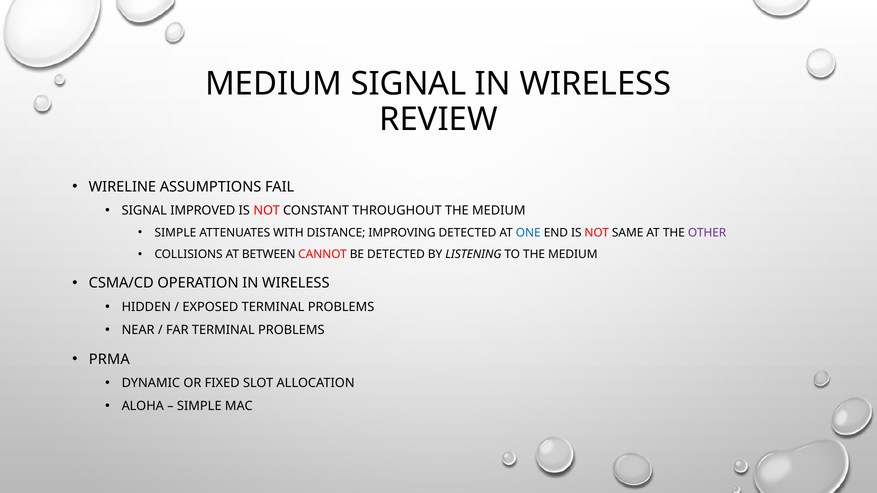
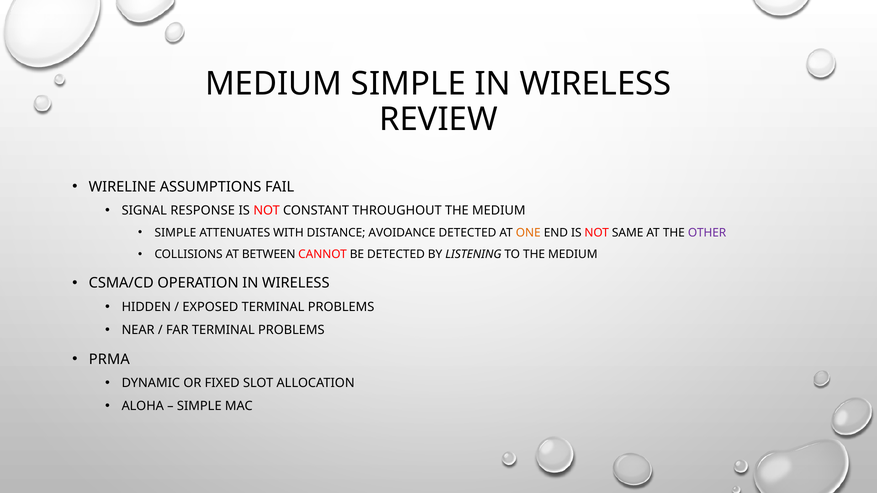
MEDIUM SIGNAL: SIGNAL -> SIMPLE
IMPROVED: IMPROVED -> RESPONSE
IMPROVING: IMPROVING -> AVOIDANCE
ONE colour: blue -> orange
